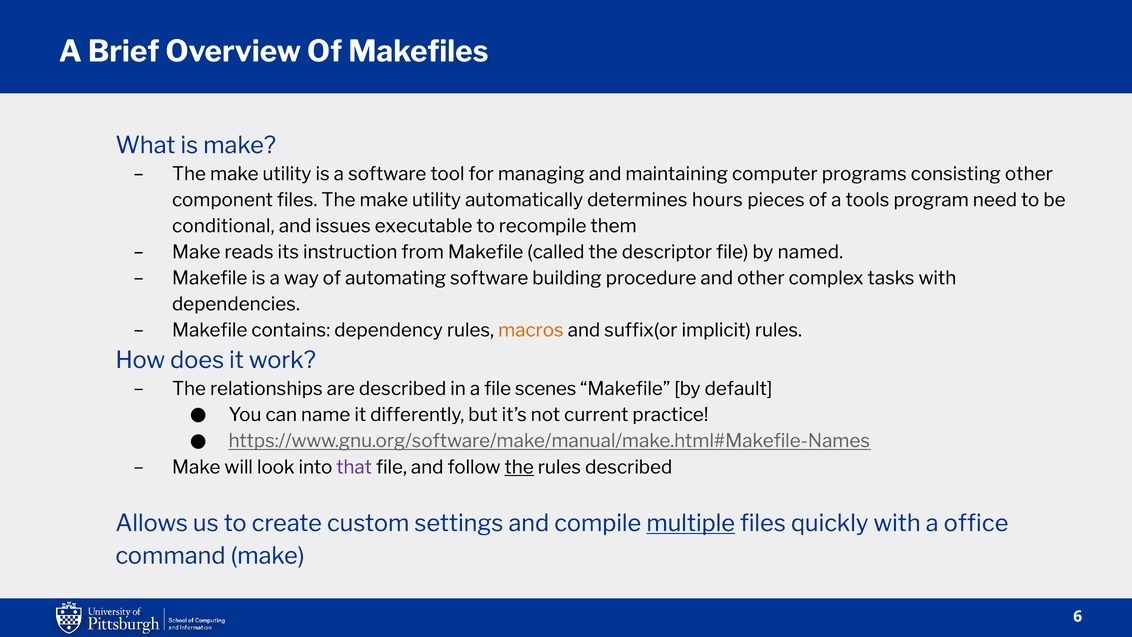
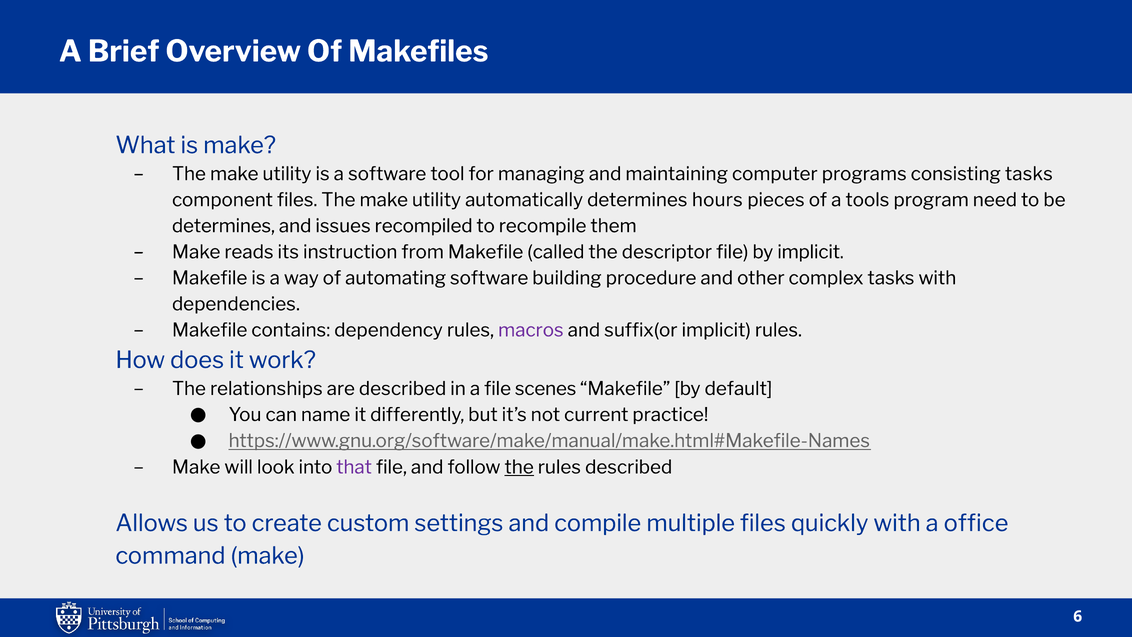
consisting other: other -> tasks
conditional at (223, 226): conditional -> determines
executable: executable -> recompiled
by named: named -> implicit
macros colour: orange -> purple
multiple underline: present -> none
